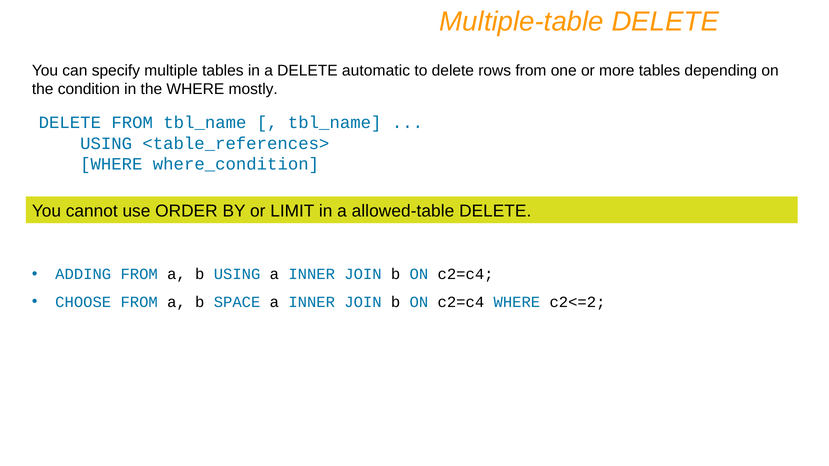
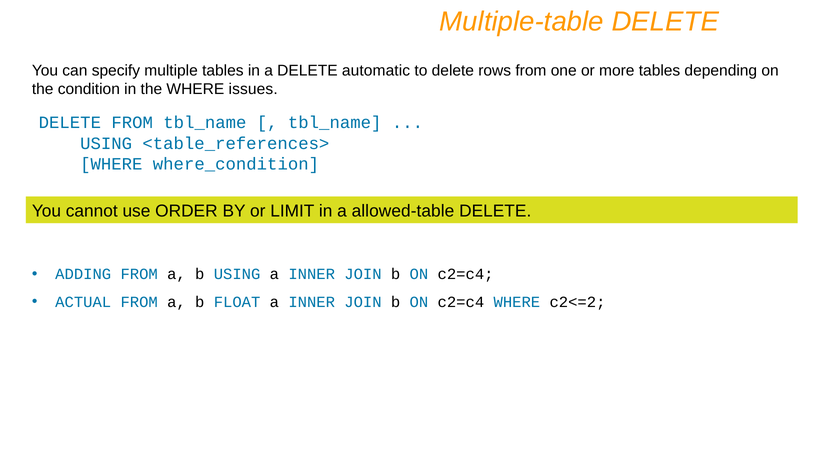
mostly: mostly -> issues
CHOOSE: CHOOSE -> ACTUAL
SPACE: SPACE -> FLOAT
